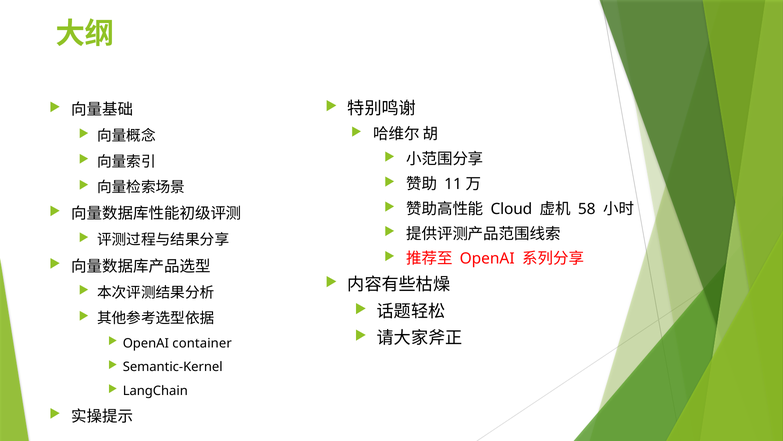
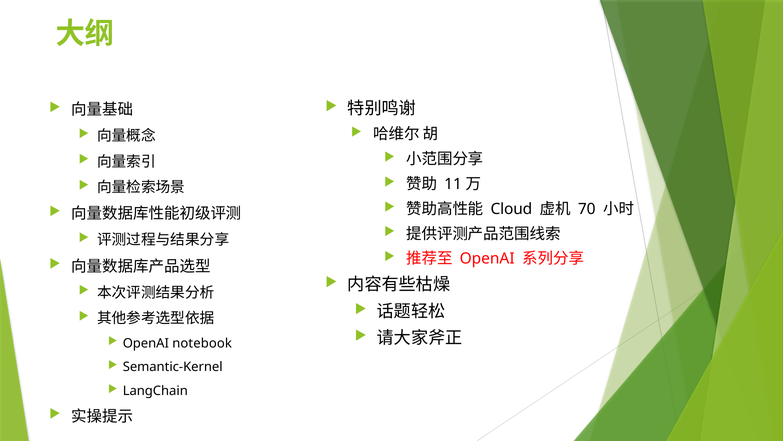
58: 58 -> 70
container: container -> notebook
